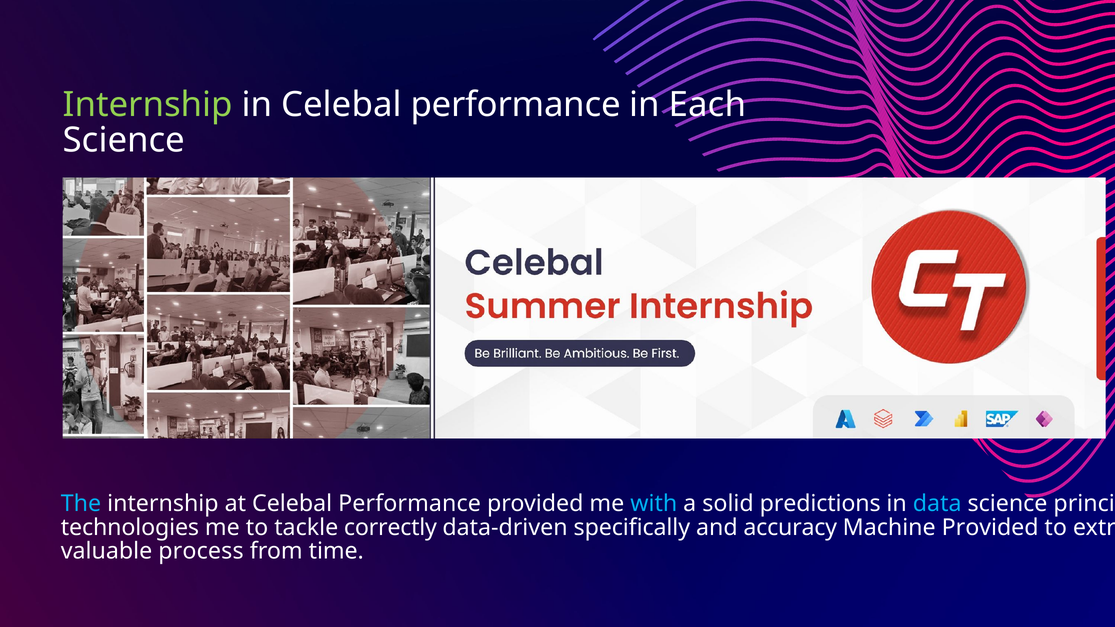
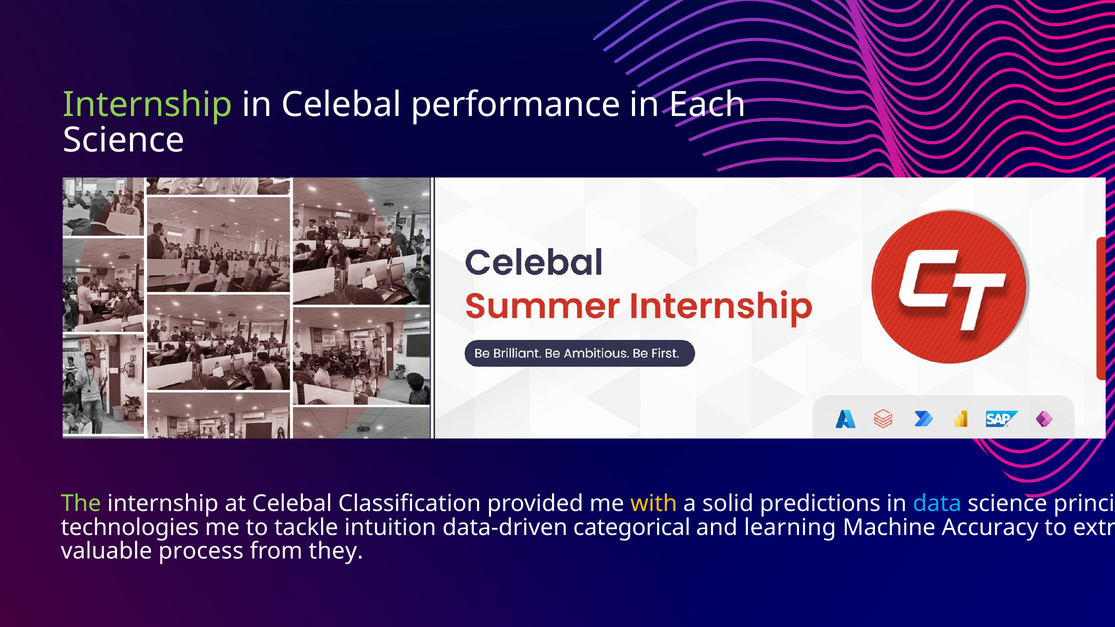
The colour: light blue -> light green
at Celebal Performance: Performance -> Classification
with colour: light blue -> yellow
correctly: correctly -> intuition
specifically: specifically -> categorical
accuracy: accuracy -> learning
Machine Provided: Provided -> Accuracy
time: time -> they
